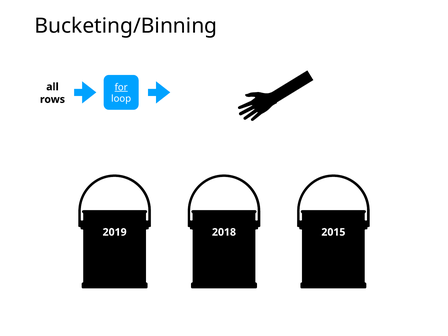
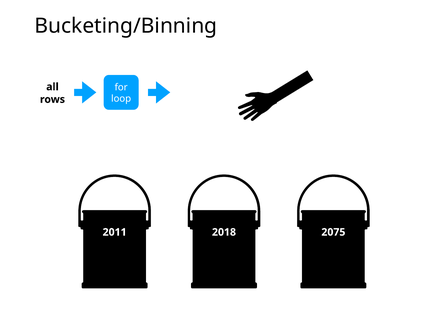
for underline: present -> none
2019: 2019 -> 2011
2015: 2015 -> 2075
